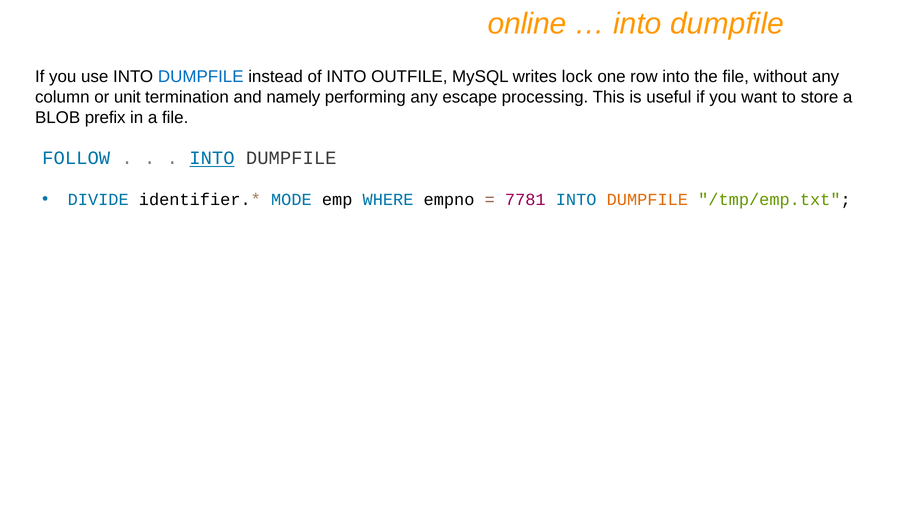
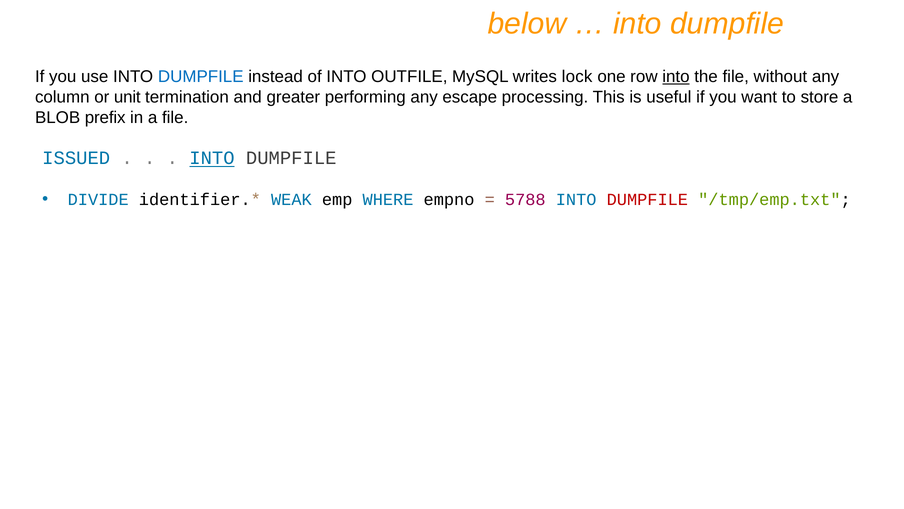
online: online -> below
into at (676, 77) underline: none -> present
namely: namely -> greater
FOLLOW: FOLLOW -> ISSUED
MODE: MODE -> WEAK
7781: 7781 -> 5788
DUMPFILE at (647, 199) colour: orange -> red
